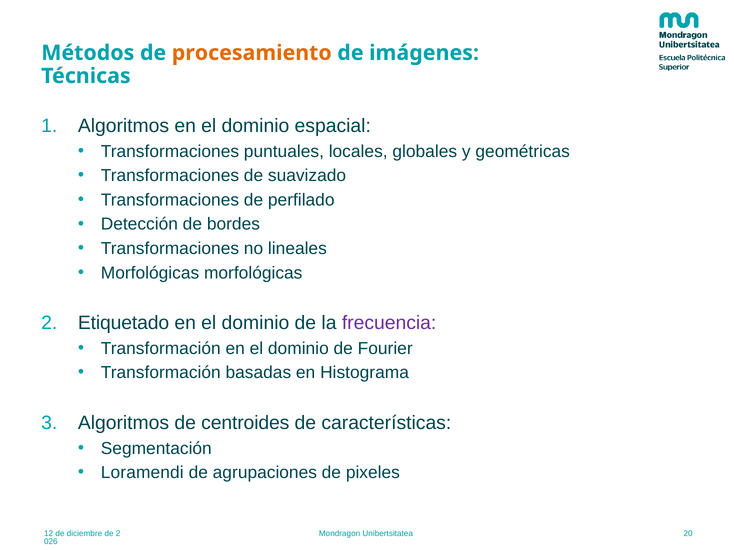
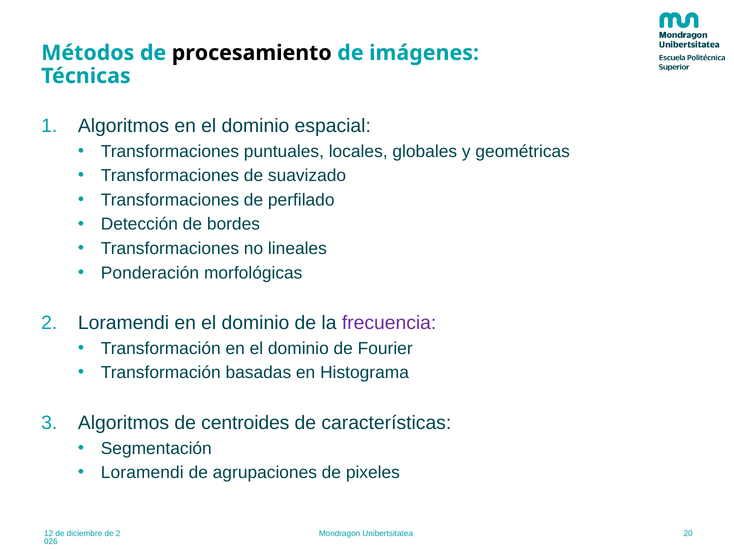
procesamiento colour: orange -> black
Morfológicas at (150, 273): Morfológicas -> Ponderación
Etiquetado at (124, 323): Etiquetado -> Loramendi
